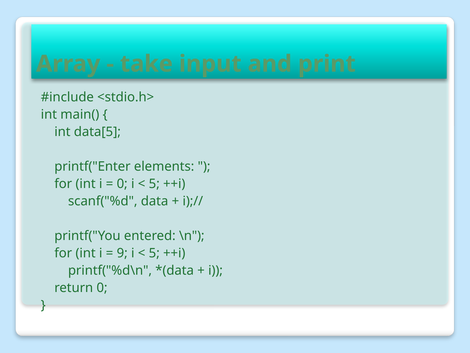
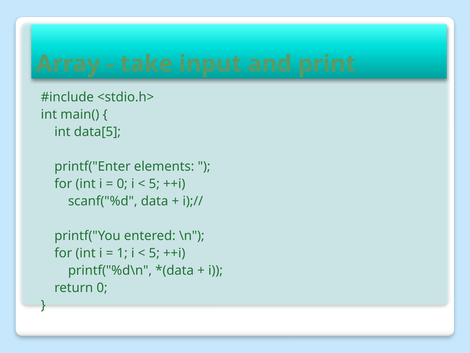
9: 9 -> 1
